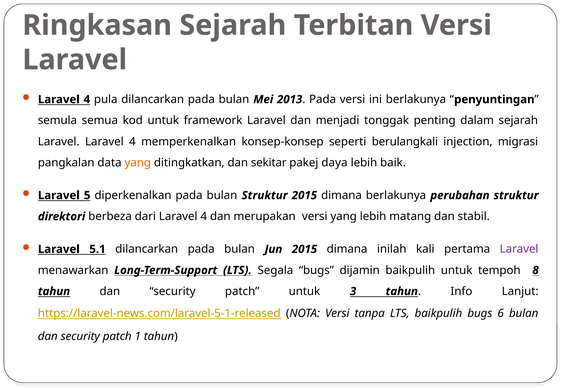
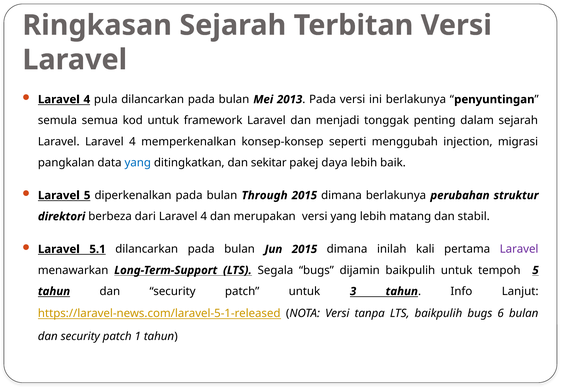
berulangkali: berulangkali -> menggubah
yang at (138, 163) colour: orange -> blue
bulan Struktur: Struktur -> Through
tempoh 8: 8 -> 5
